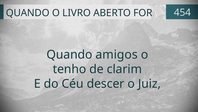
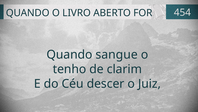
amigos: amigos -> sangue
